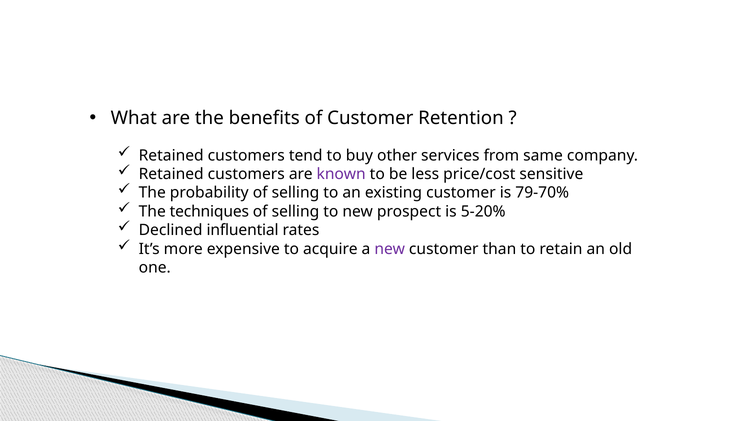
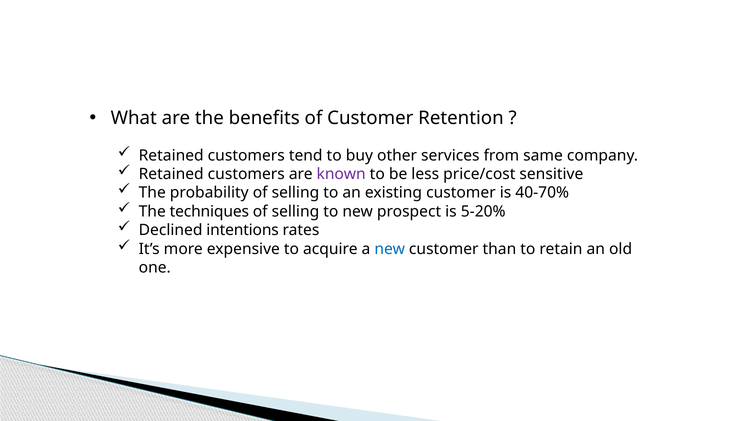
79-70%: 79-70% -> 40-70%
influential: influential -> intentions
new at (390, 249) colour: purple -> blue
